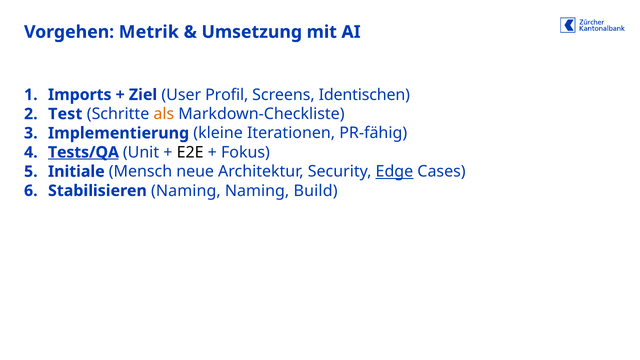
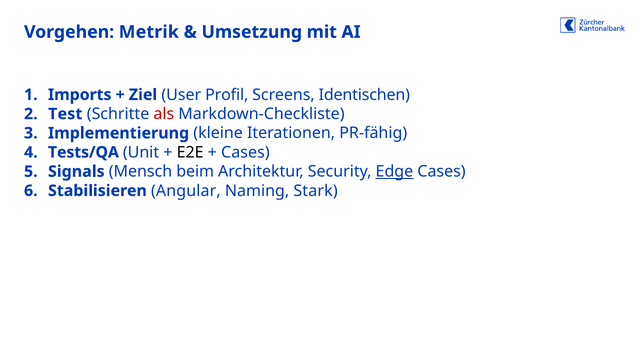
als colour: orange -> red
Tests/QA underline: present -> none
Fokus at (245, 152): Fokus -> Cases
Initiale: Initiale -> Signals
neue: neue -> beim
Stabilisieren Naming: Naming -> Angular
Build: Build -> Stark
